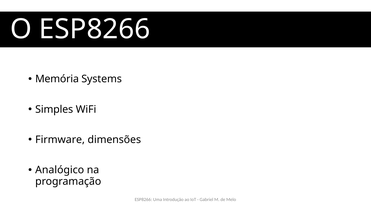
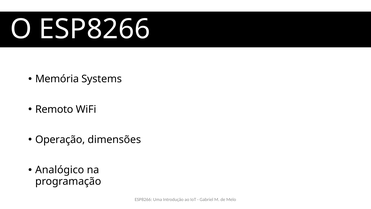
Simples: Simples -> Remoto
Firmware: Firmware -> Operação
